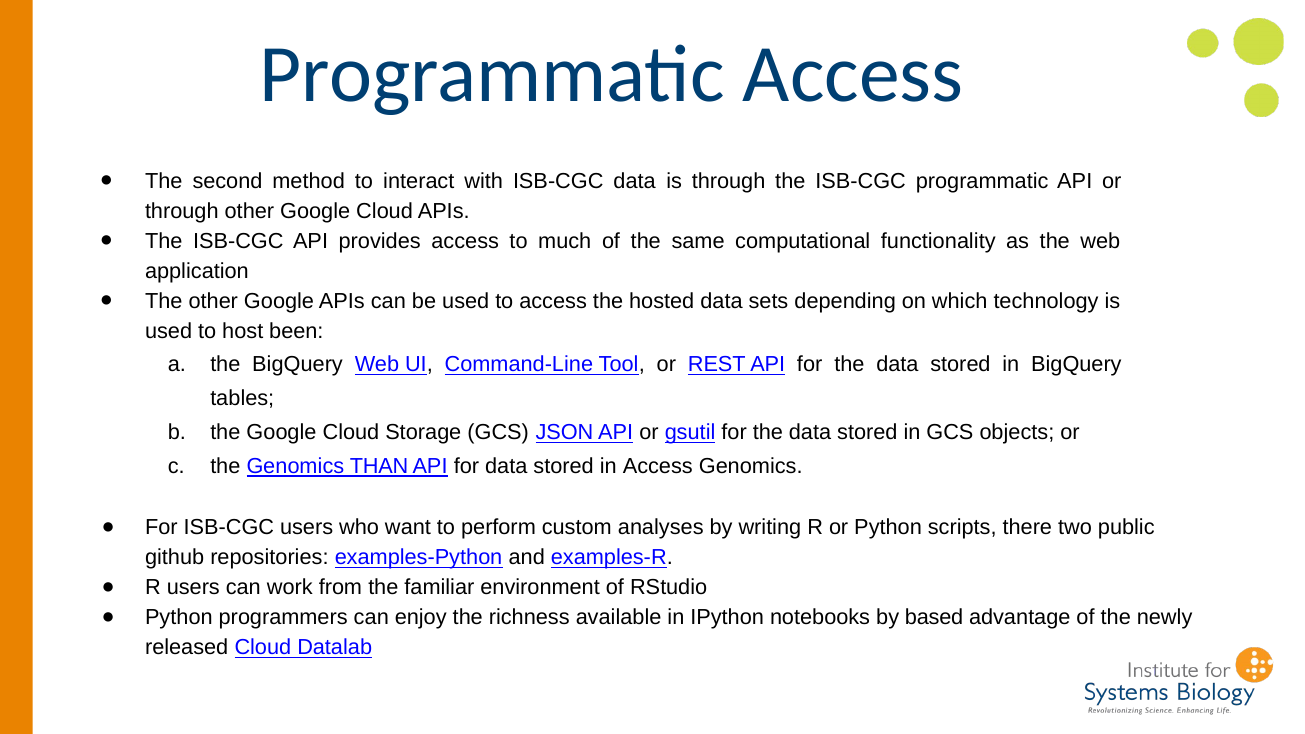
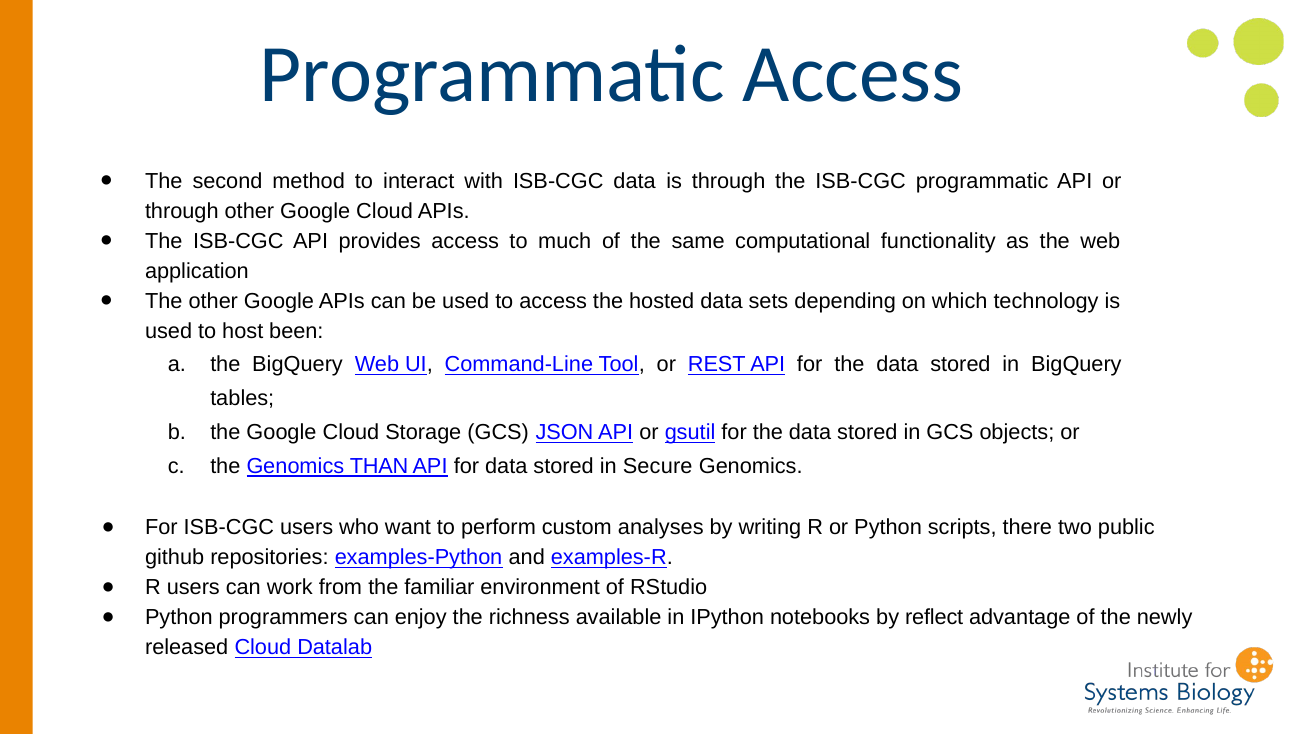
in Access: Access -> Secure
based: based -> reflect
